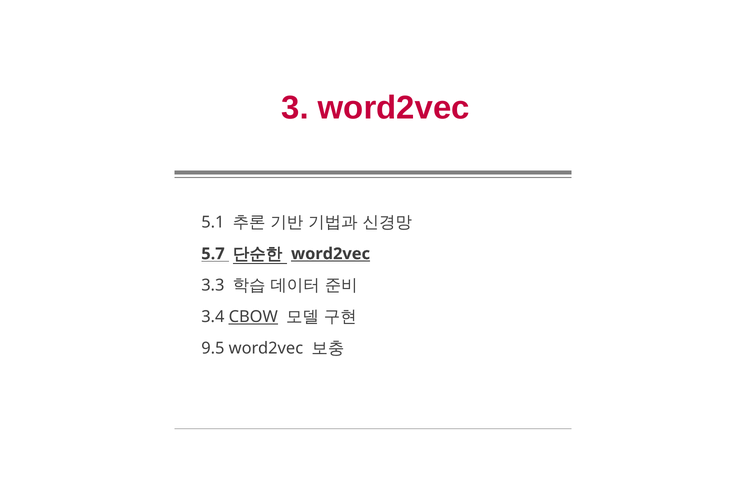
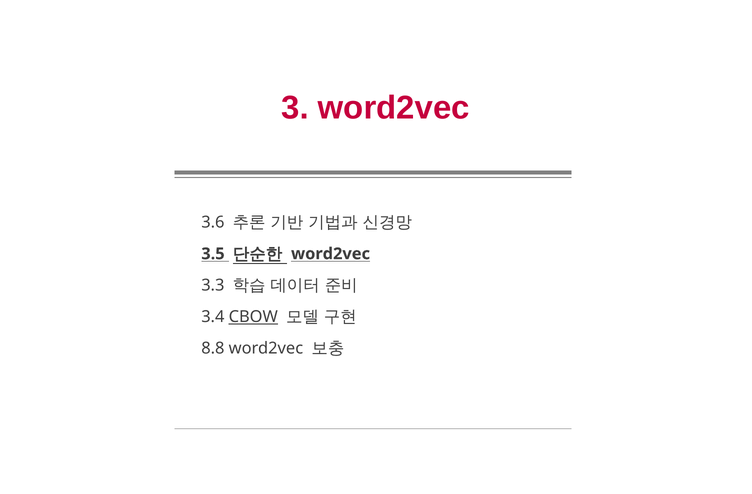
5.1: 5.1 -> 3.6
5.7: 5.7 -> 3.5
word2vec at (331, 254) underline: present -> none
9.5: 9.5 -> 8.8
